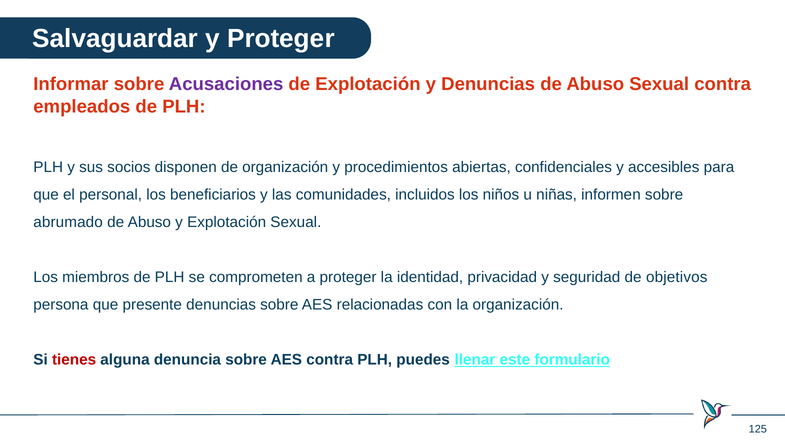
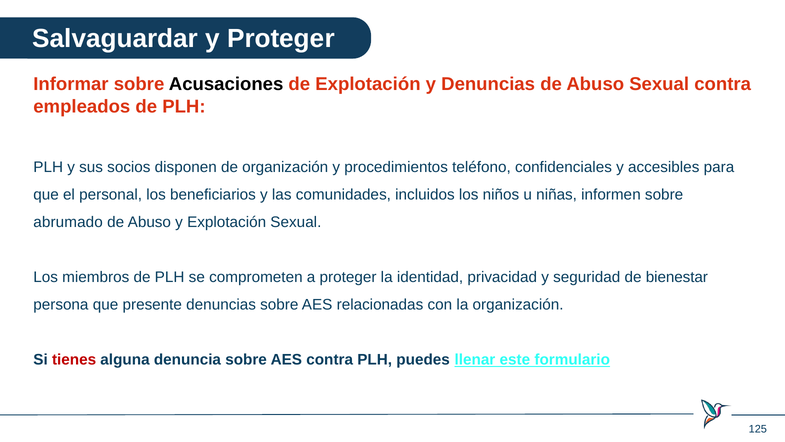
Acusaciones colour: purple -> black
abiertas: abiertas -> teléfono
objetivos: objetivos -> bienestar
